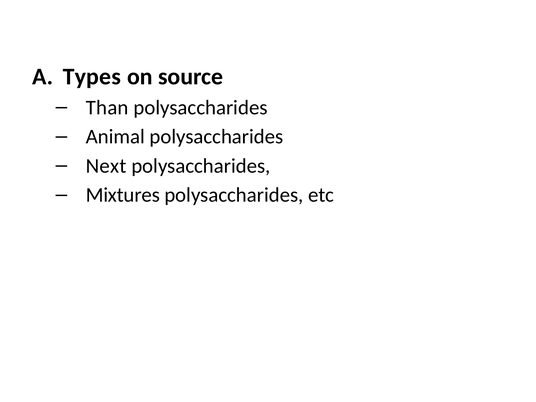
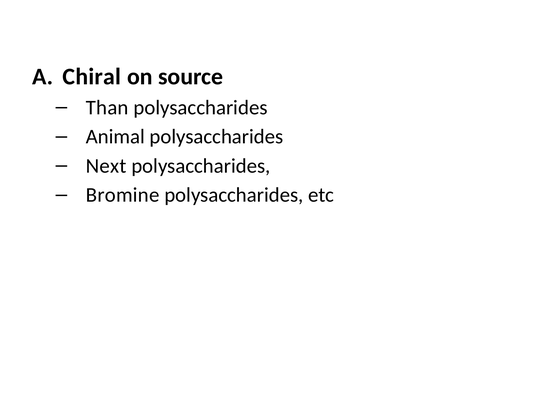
Types: Types -> Chiral
Mixtures: Mixtures -> Bromine
